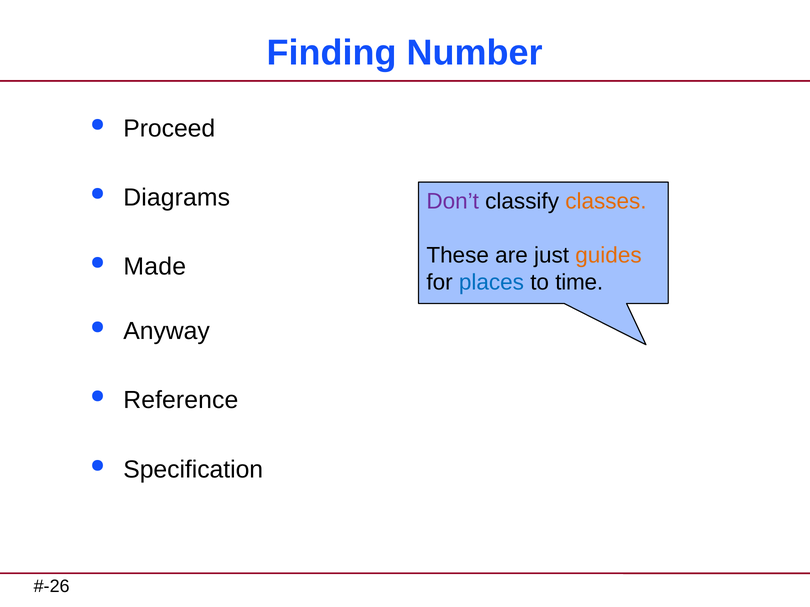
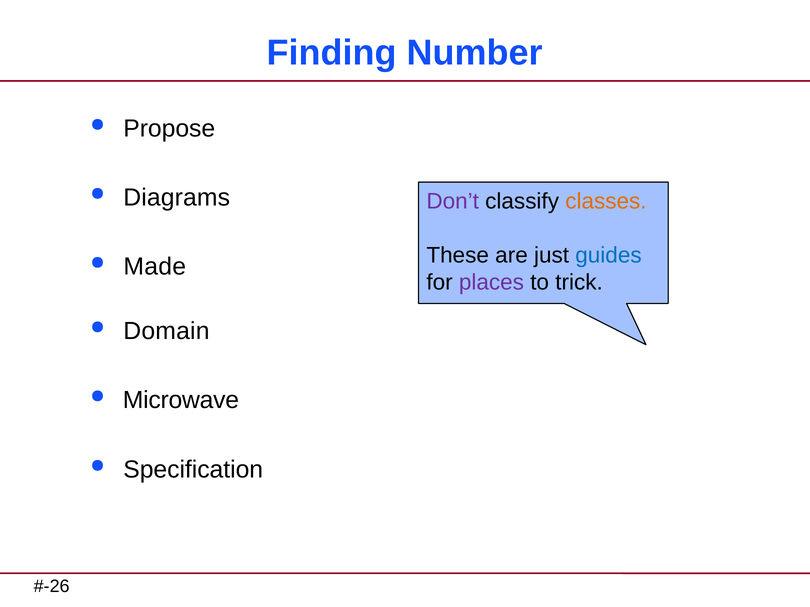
Proceed: Proceed -> Propose
guides colour: orange -> blue
places colour: blue -> purple
time: time -> trick
Anyway: Anyway -> Domain
Reference: Reference -> Microwave
